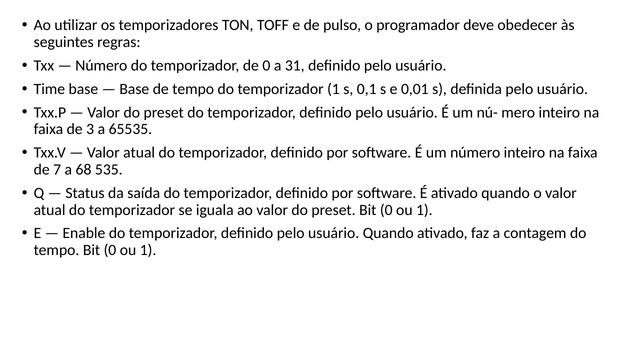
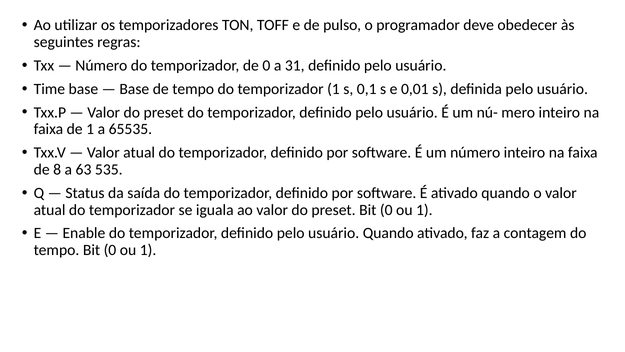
de 3: 3 -> 1
7: 7 -> 8
68: 68 -> 63
